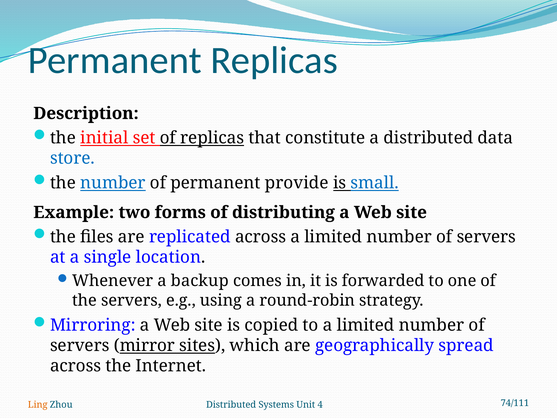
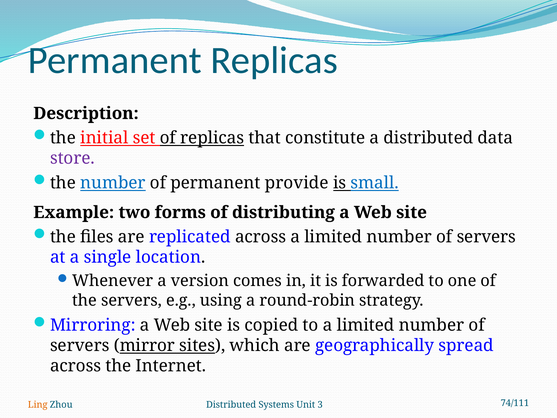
store colour: blue -> purple
backup: backup -> version
4: 4 -> 3
